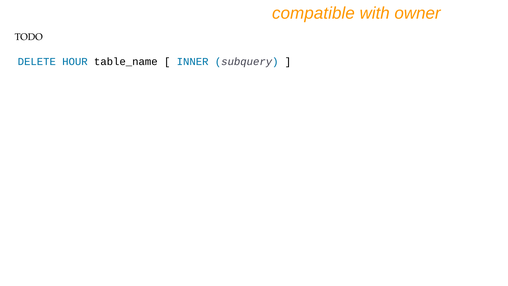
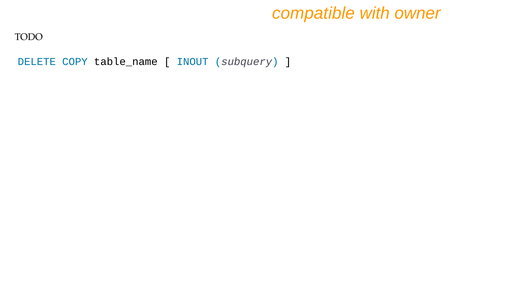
HOUR: HOUR -> COPY
INNER: INNER -> INOUT
